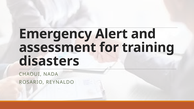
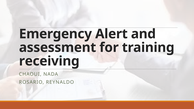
disasters: disasters -> receiving
